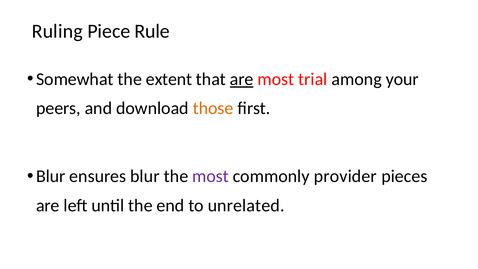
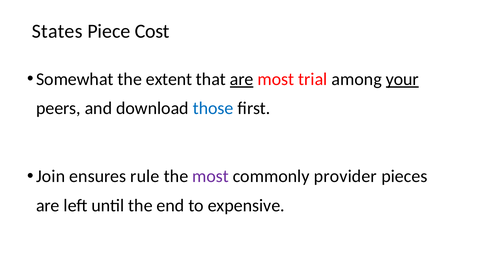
Ruling: Ruling -> States
Rule: Rule -> Cost
your underline: none -> present
those colour: orange -> blue
Blur at (51, 176): Blur -> Join
ensures blur: blur -> rule
unrelated: unrelated -> expensive
